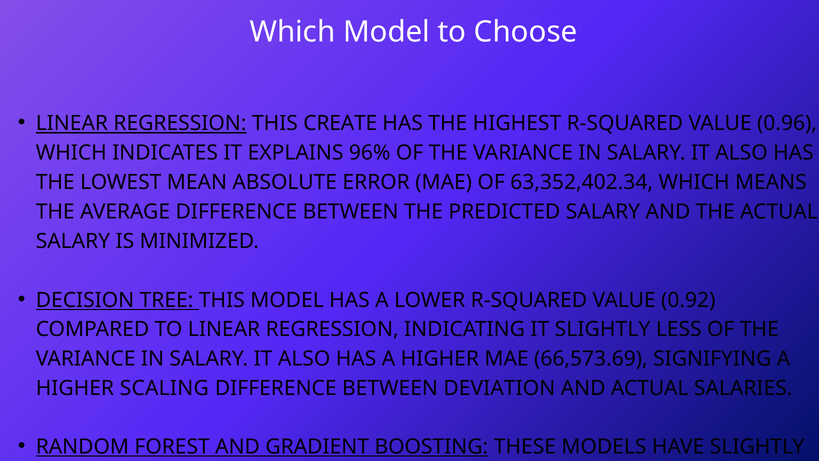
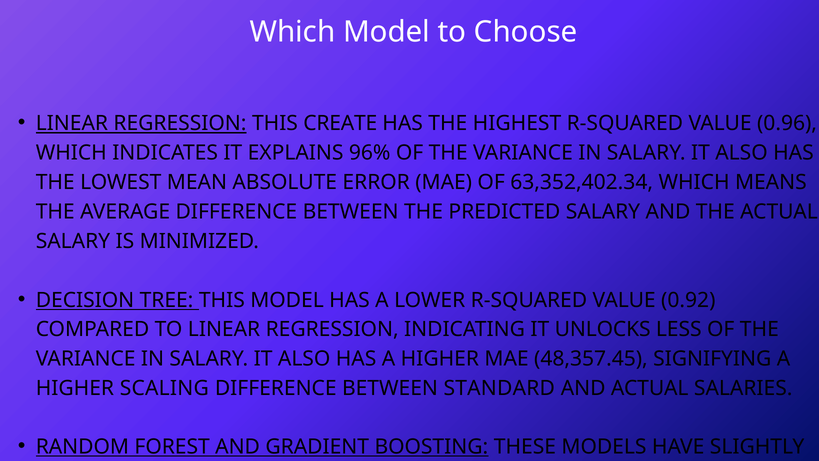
IT SLIGHTLY: SLIGHTLY -> UNLOCKS
66,573.69: 66,573.69 -> 48,357.45
DEVIATION: DEVIATION -> STANDARD
